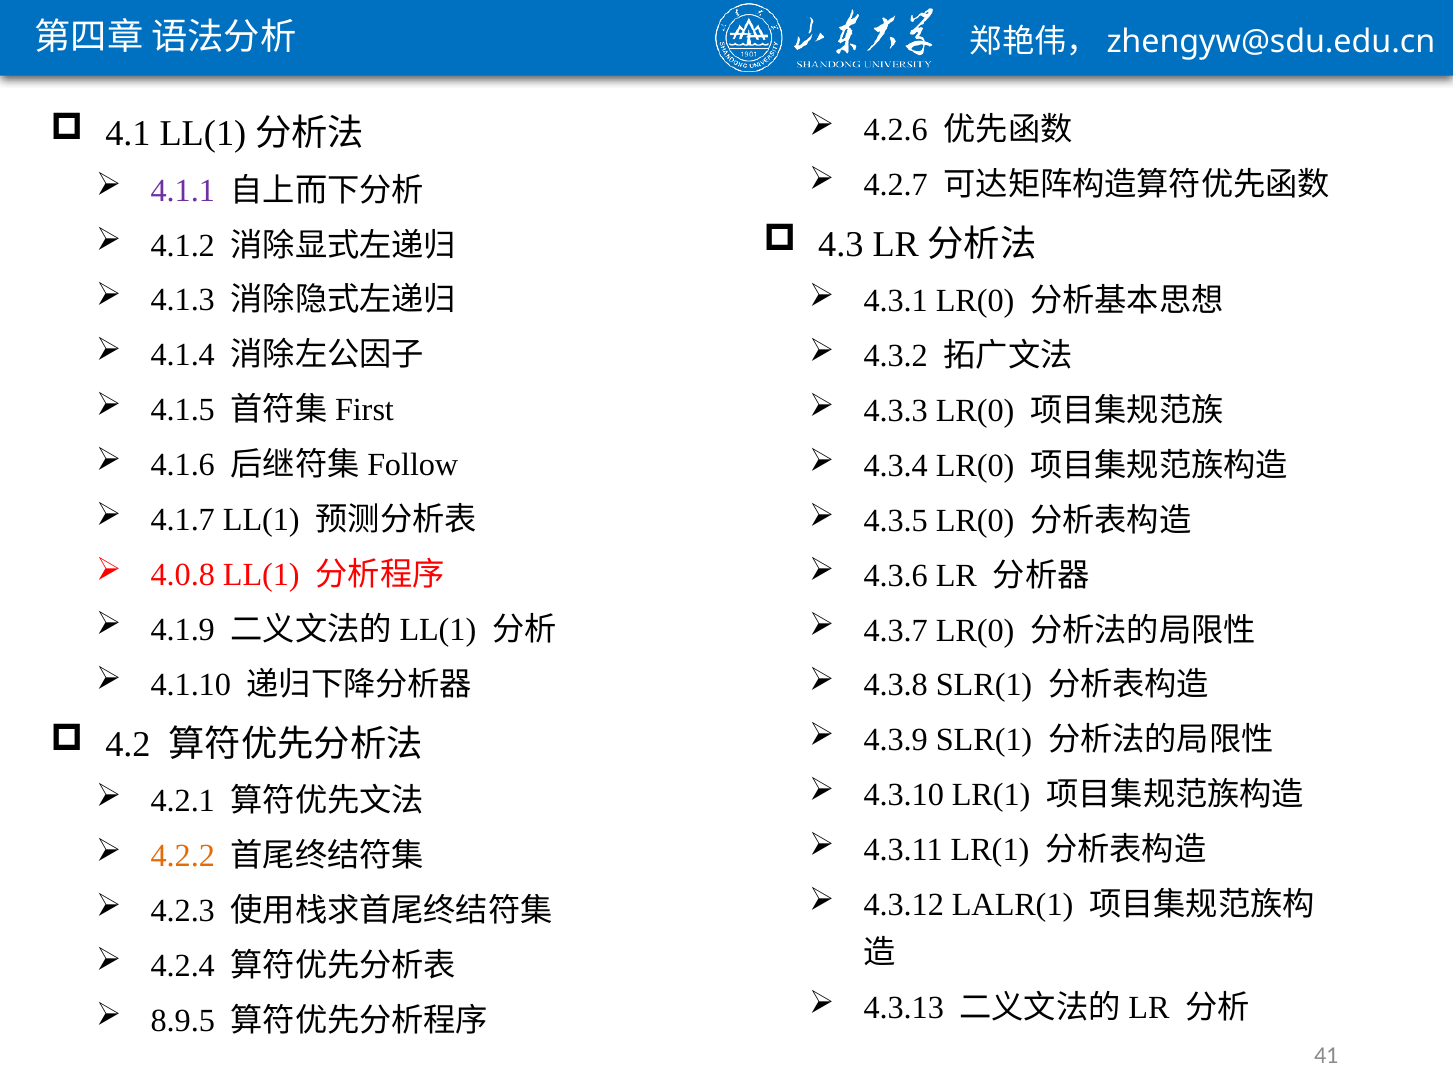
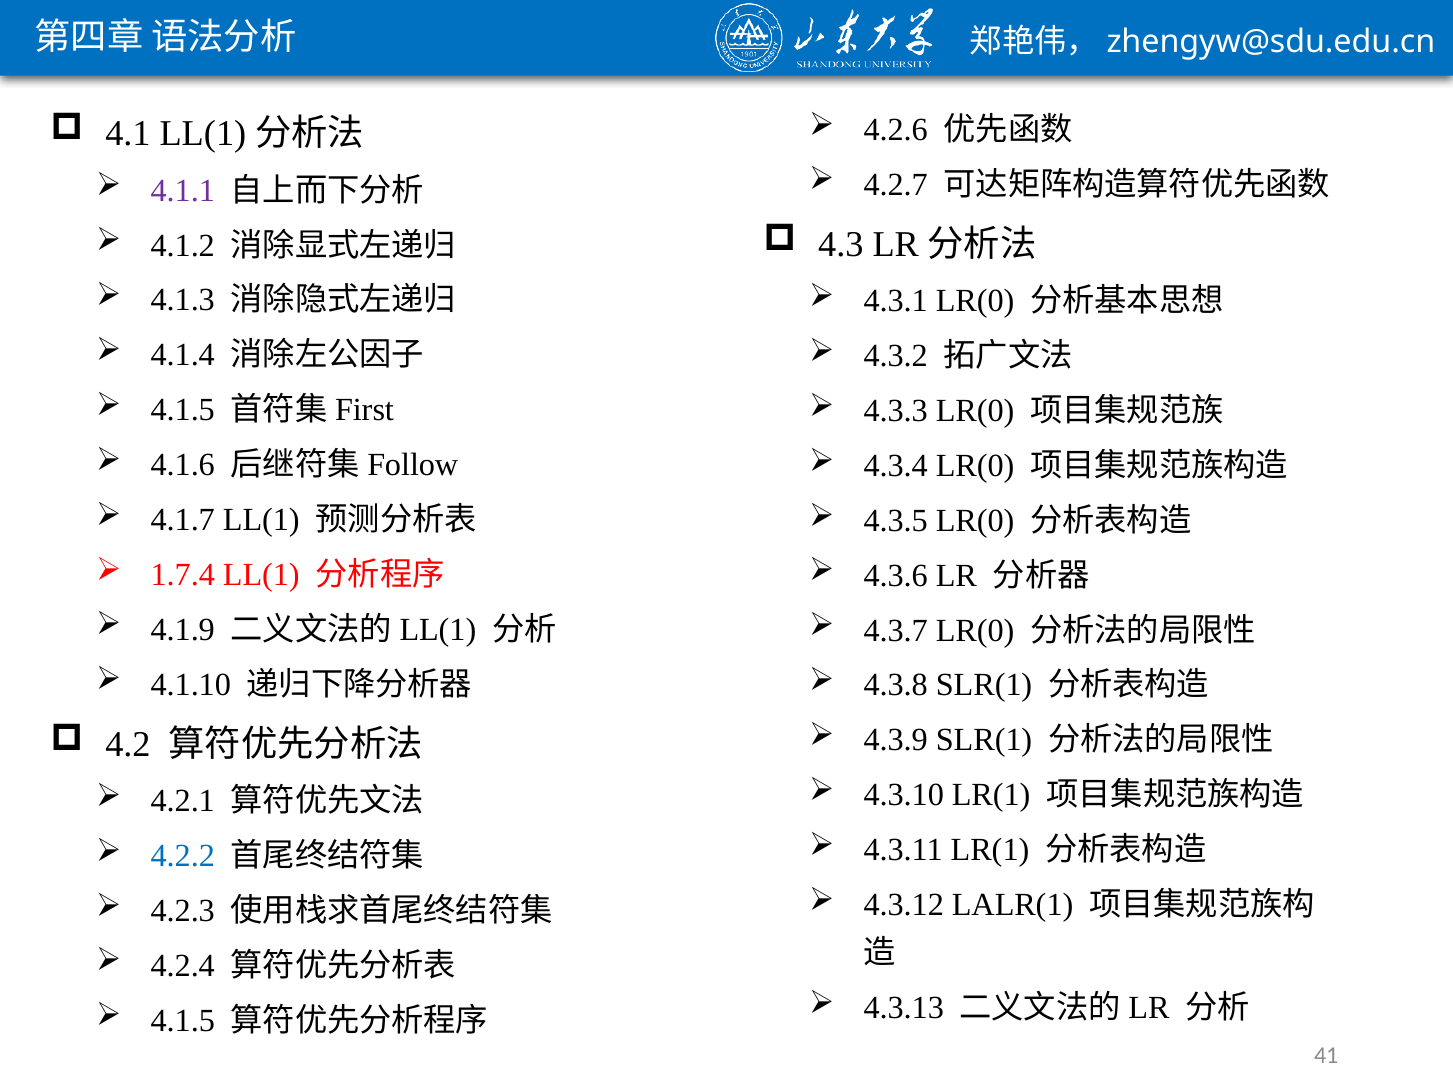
4.0.8: 4.0.8 -> 1.7.4
4.2.2 colour: orange -> blue
8.9.5 at (183, 1020): 8.9.5 -> 4.1.5
